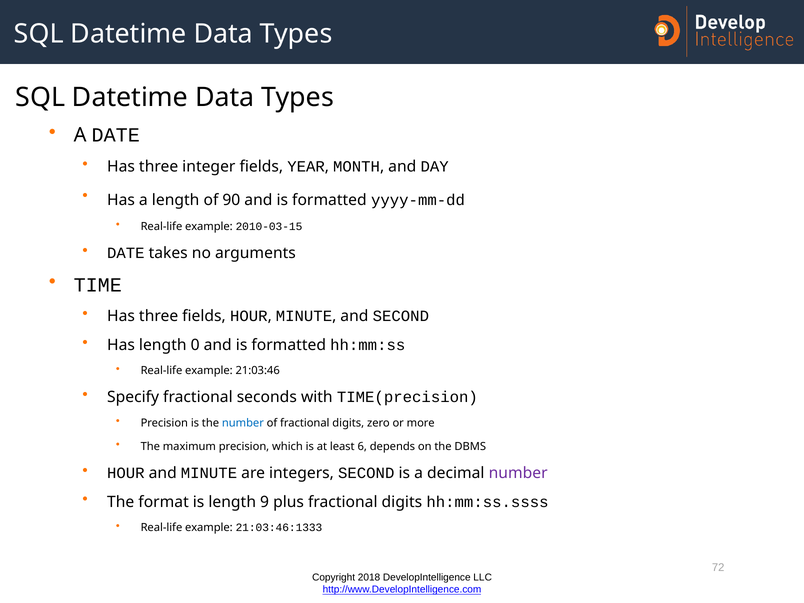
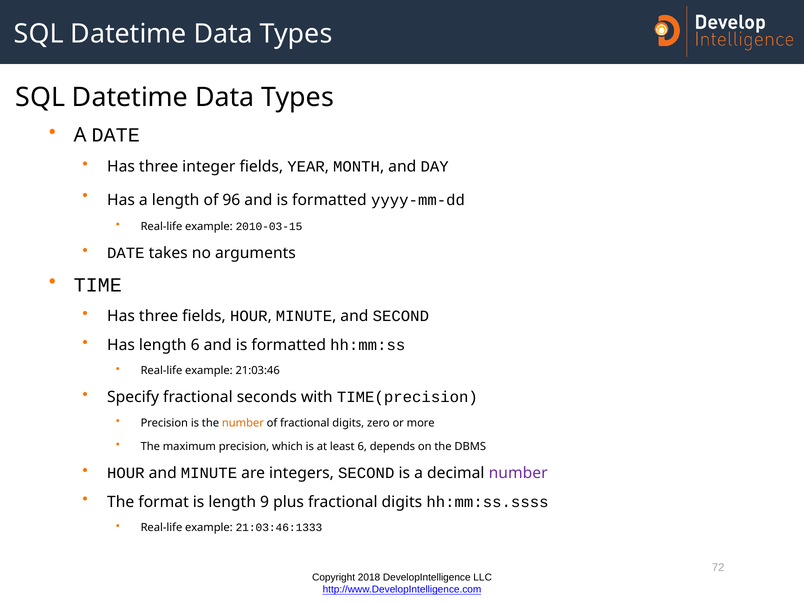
90: 90 -> 96
length 0: 0 -> 6
number at (243, 423) colour: blue -> orange
